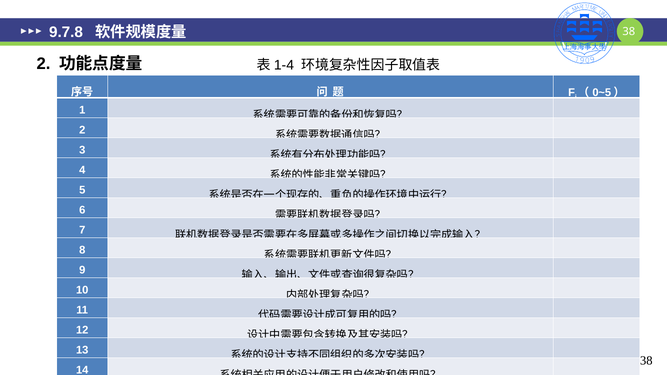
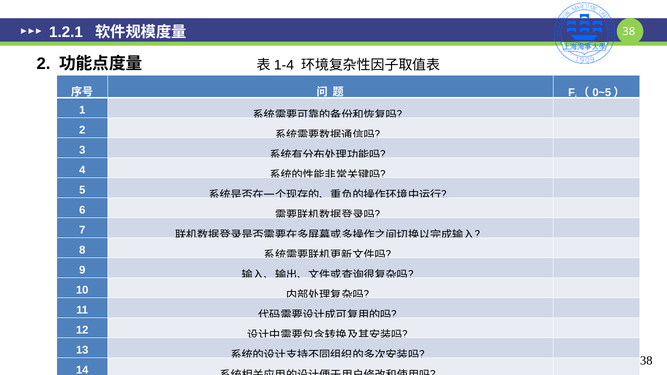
9.7.8: 9.7.8 -> 1.2.1
